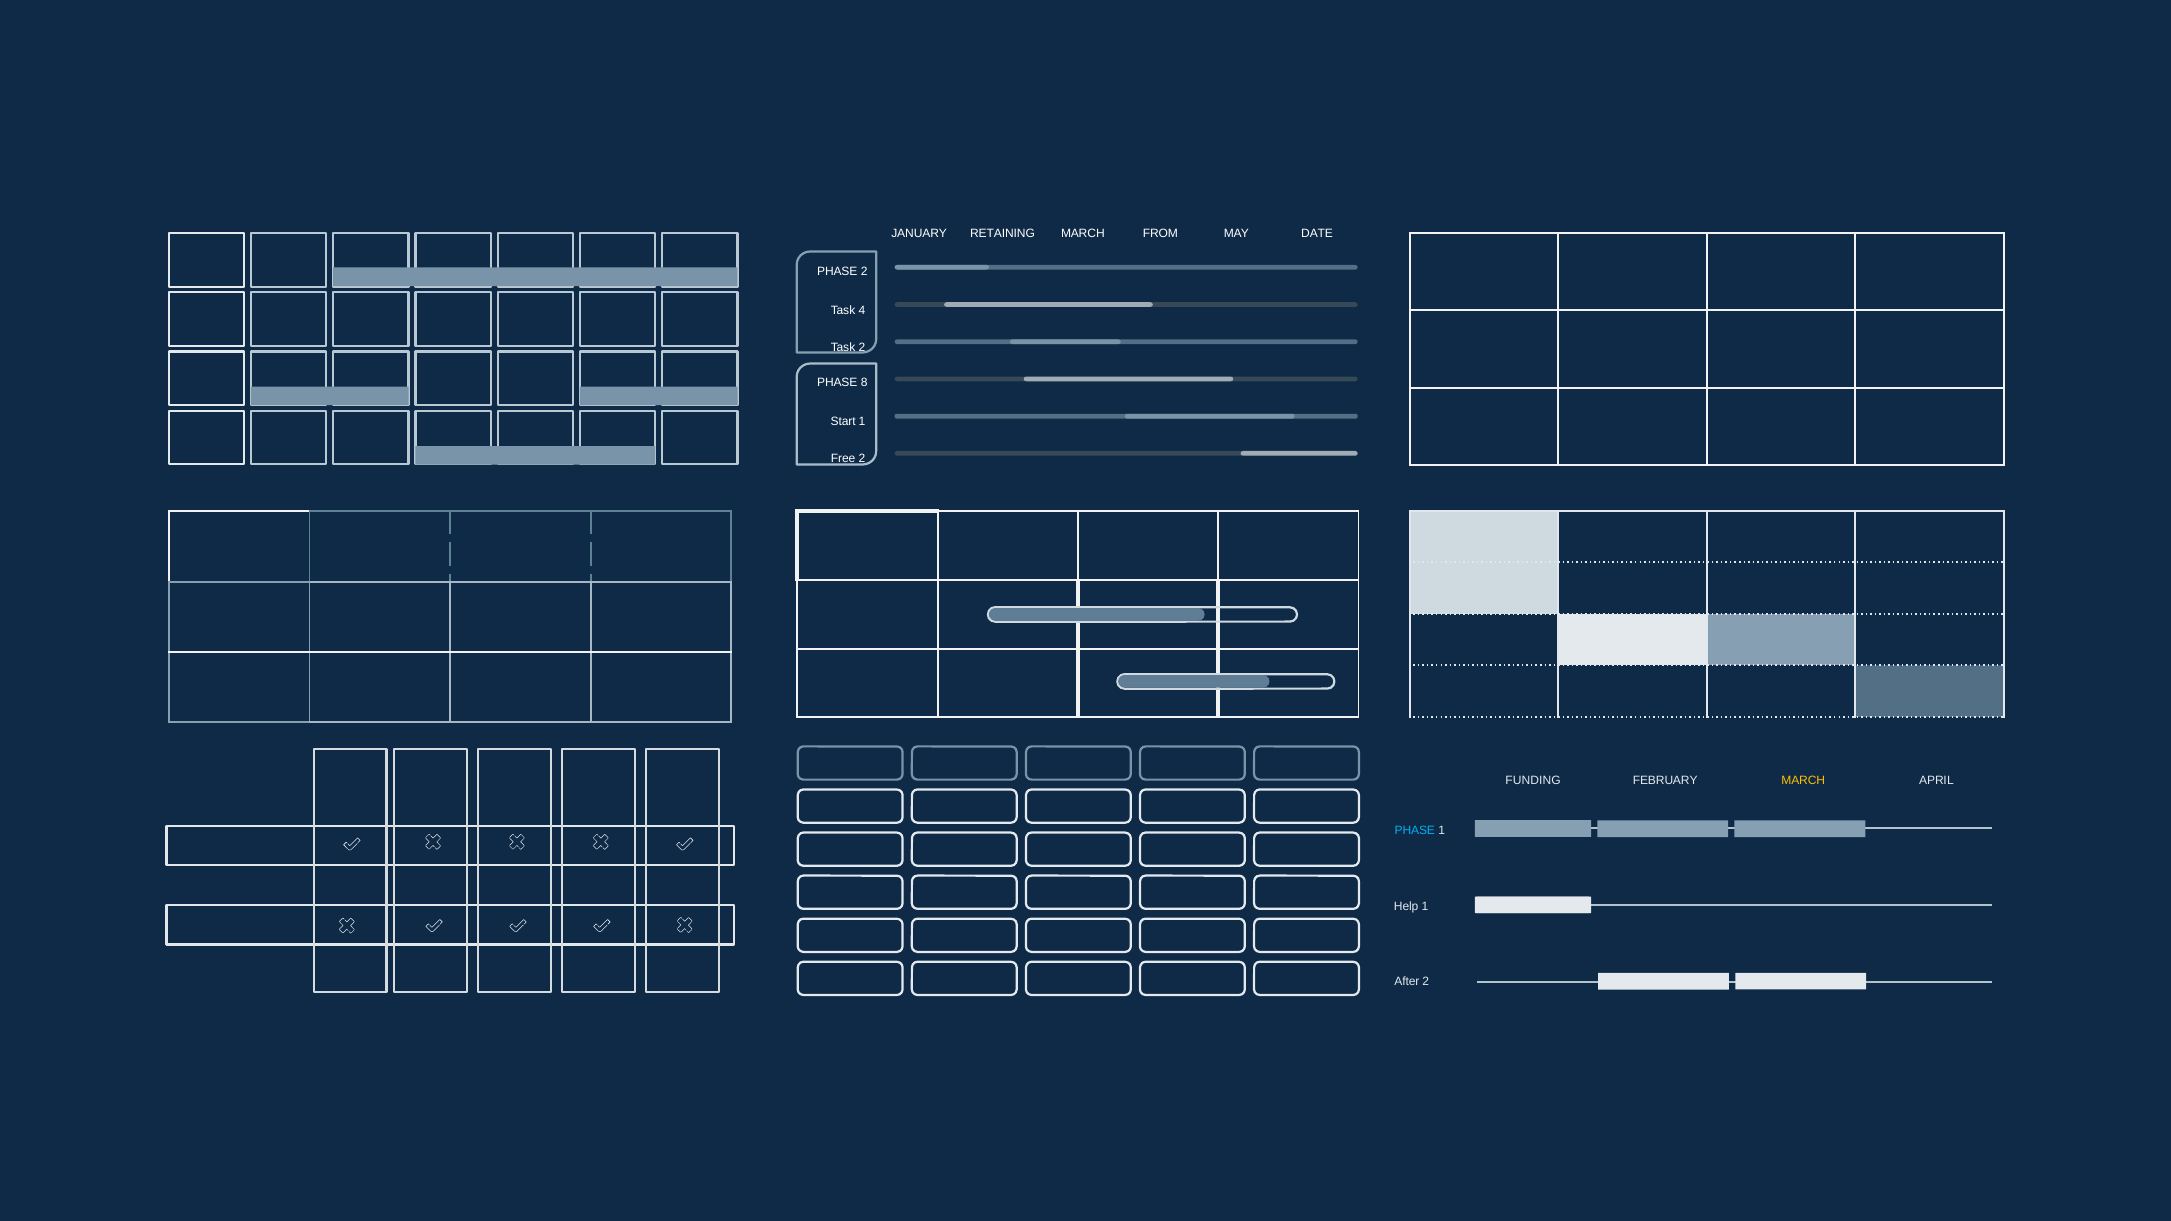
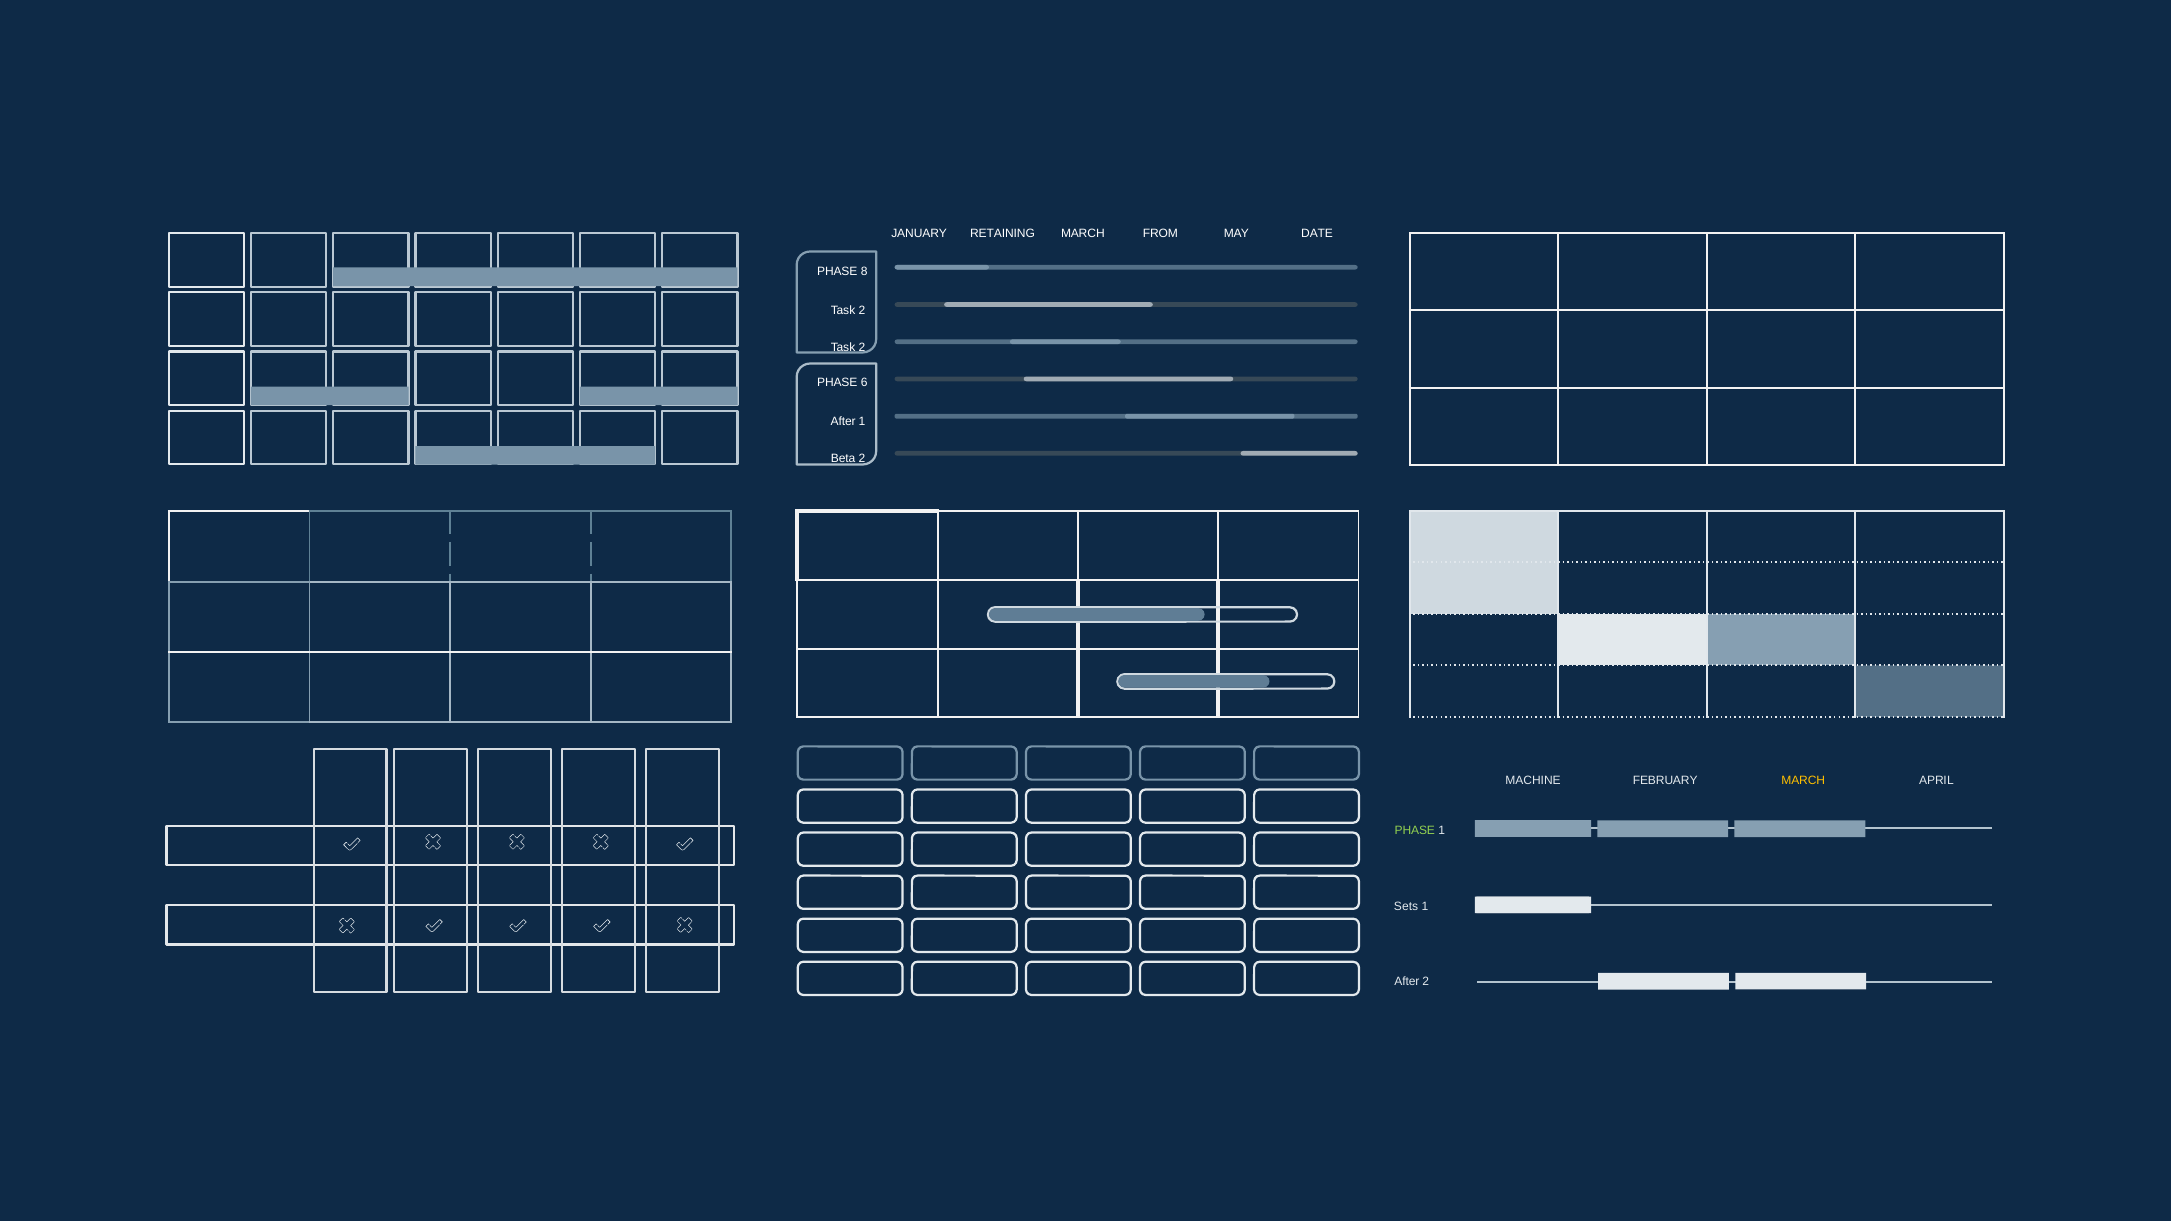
PHASE 2: 2 -> 8
4 at (862, 310): 4 -> 2
8: 8 -> 6
Start at (843, 422): Start -> After
Free: Free -> Beta
FUNDING: FUNDING -> MACHINE
PHASE at (1415, 831) colour: light blue -> light green
Help: Help -> Sets
